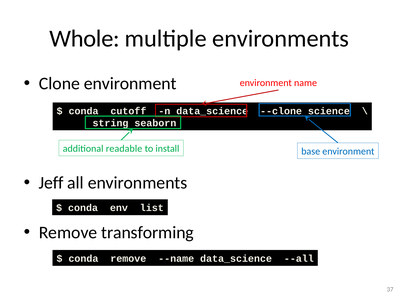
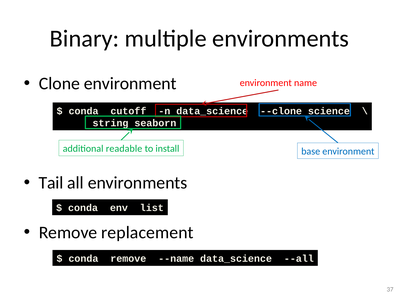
Whole: Whole -> Binary
Jeff: Jeff -> Tail
transforming: transforming -> replacement
